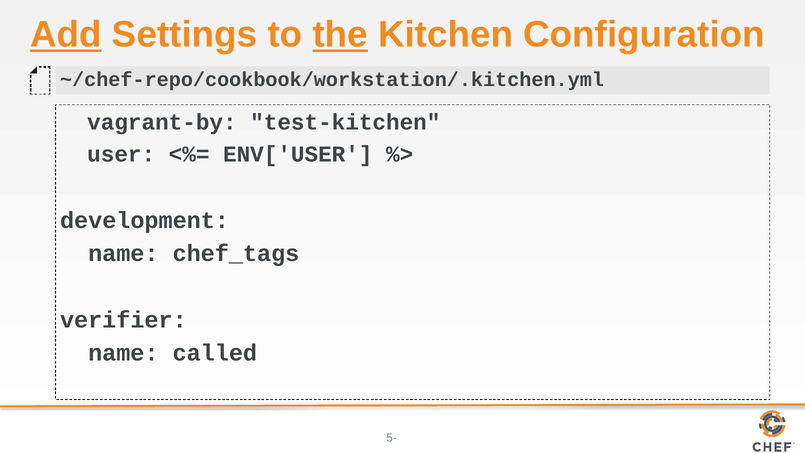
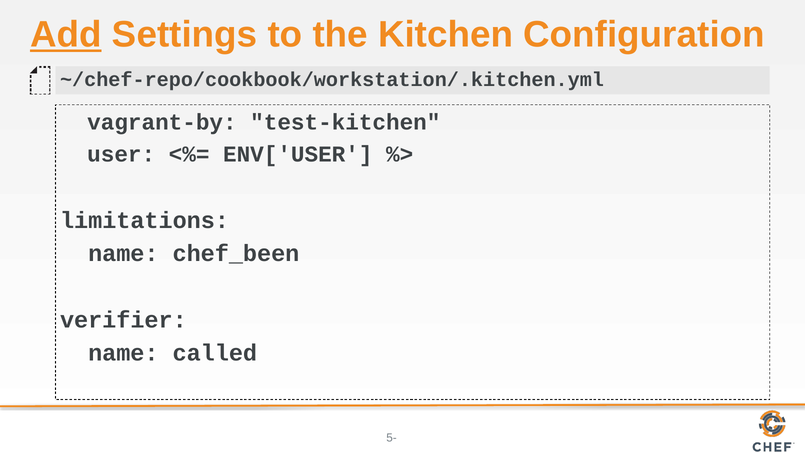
the underline: present -> none
development: development -> limitations
chef_tags: chef_tags -> chef_been
